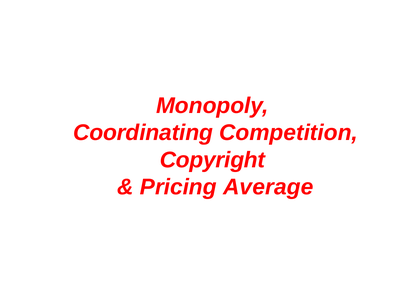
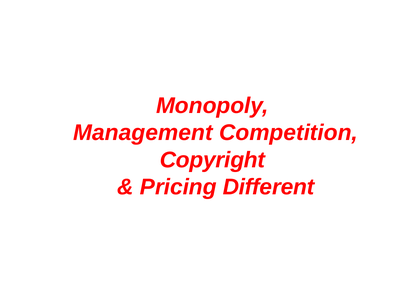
Coordinating: Coordinating -> Management
Average: Average -> Different
